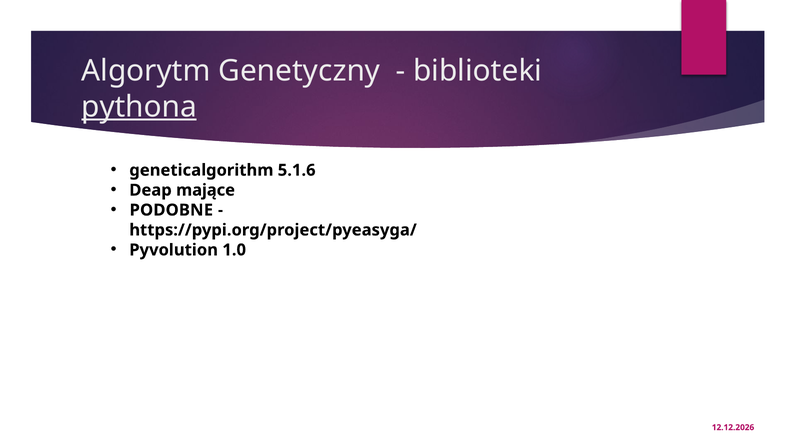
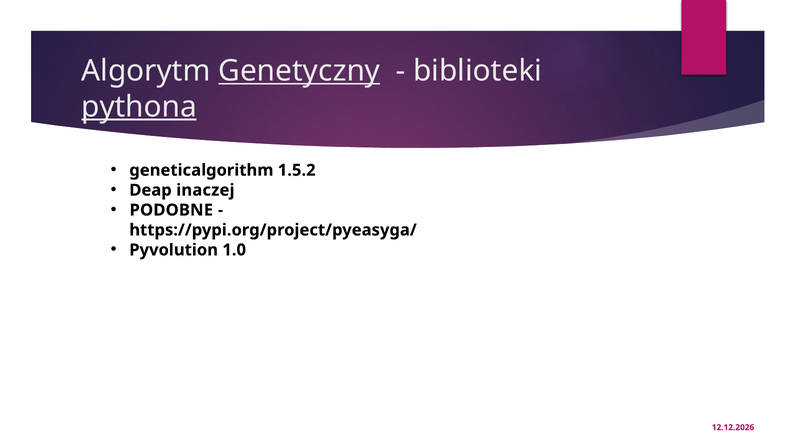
Genetyczny underline: none -> present
5.1.6: 5.1.6 -> 1.5.2
mające: mające -> inaczej
